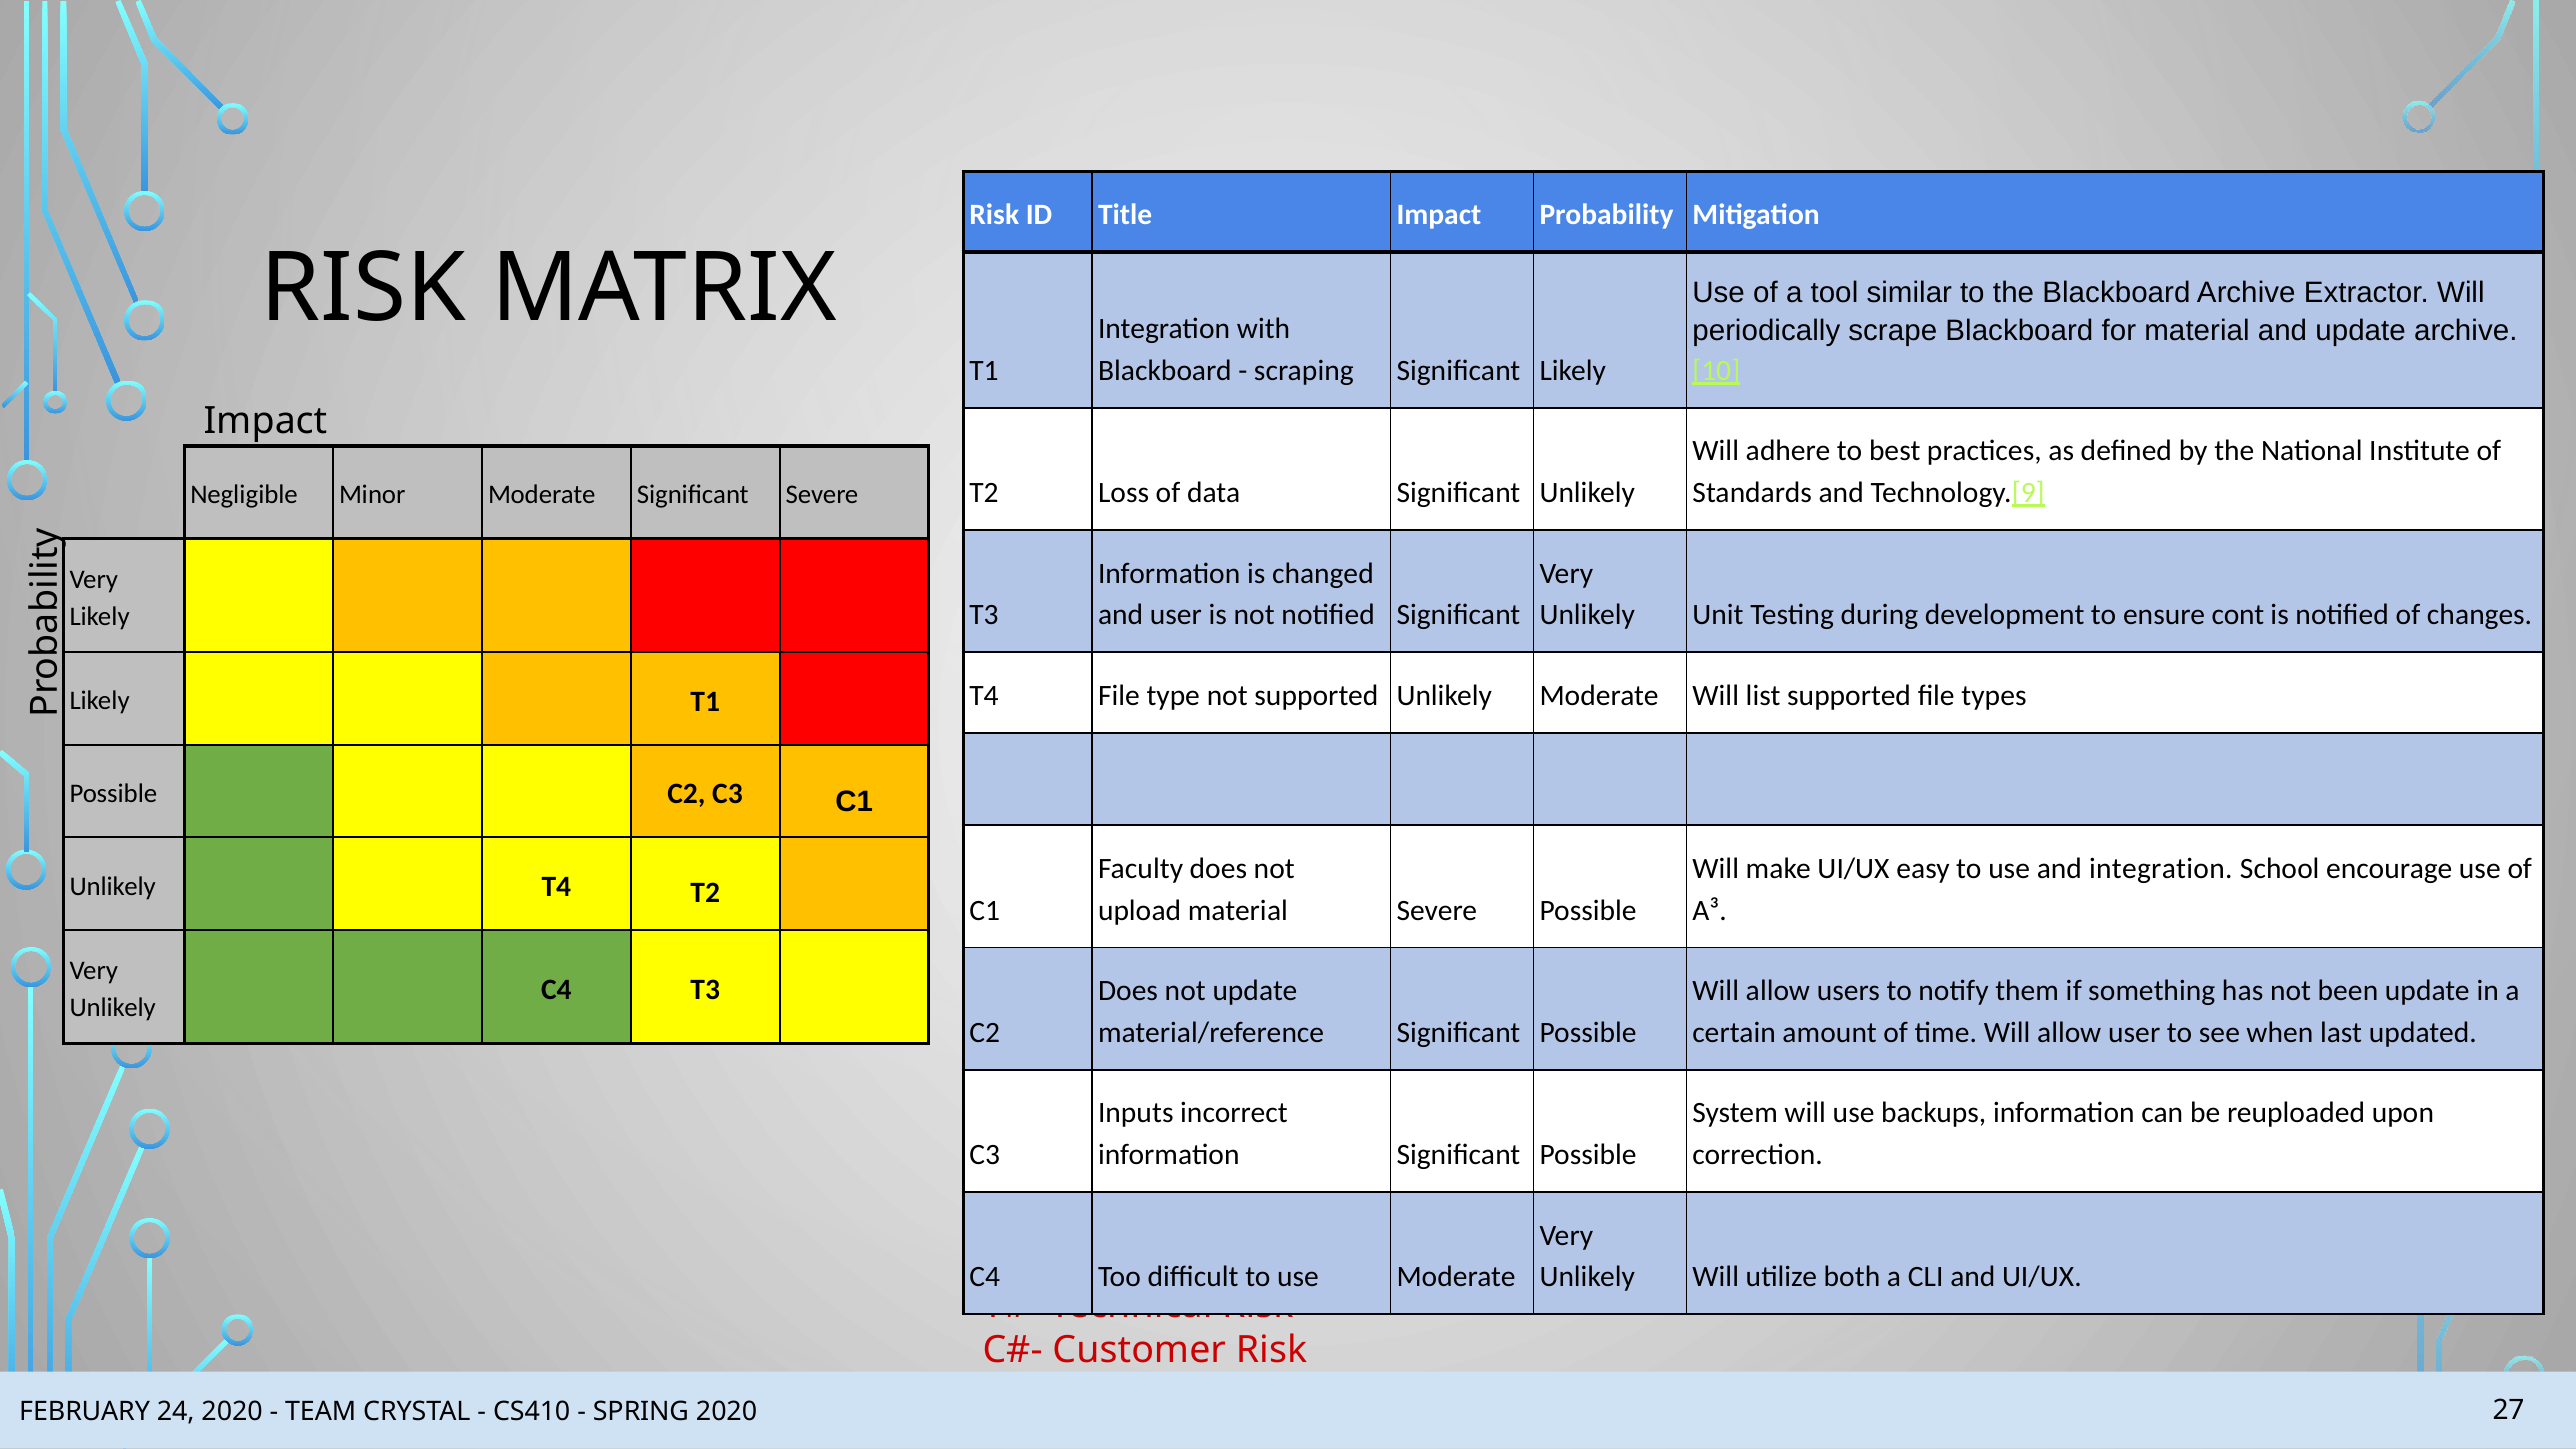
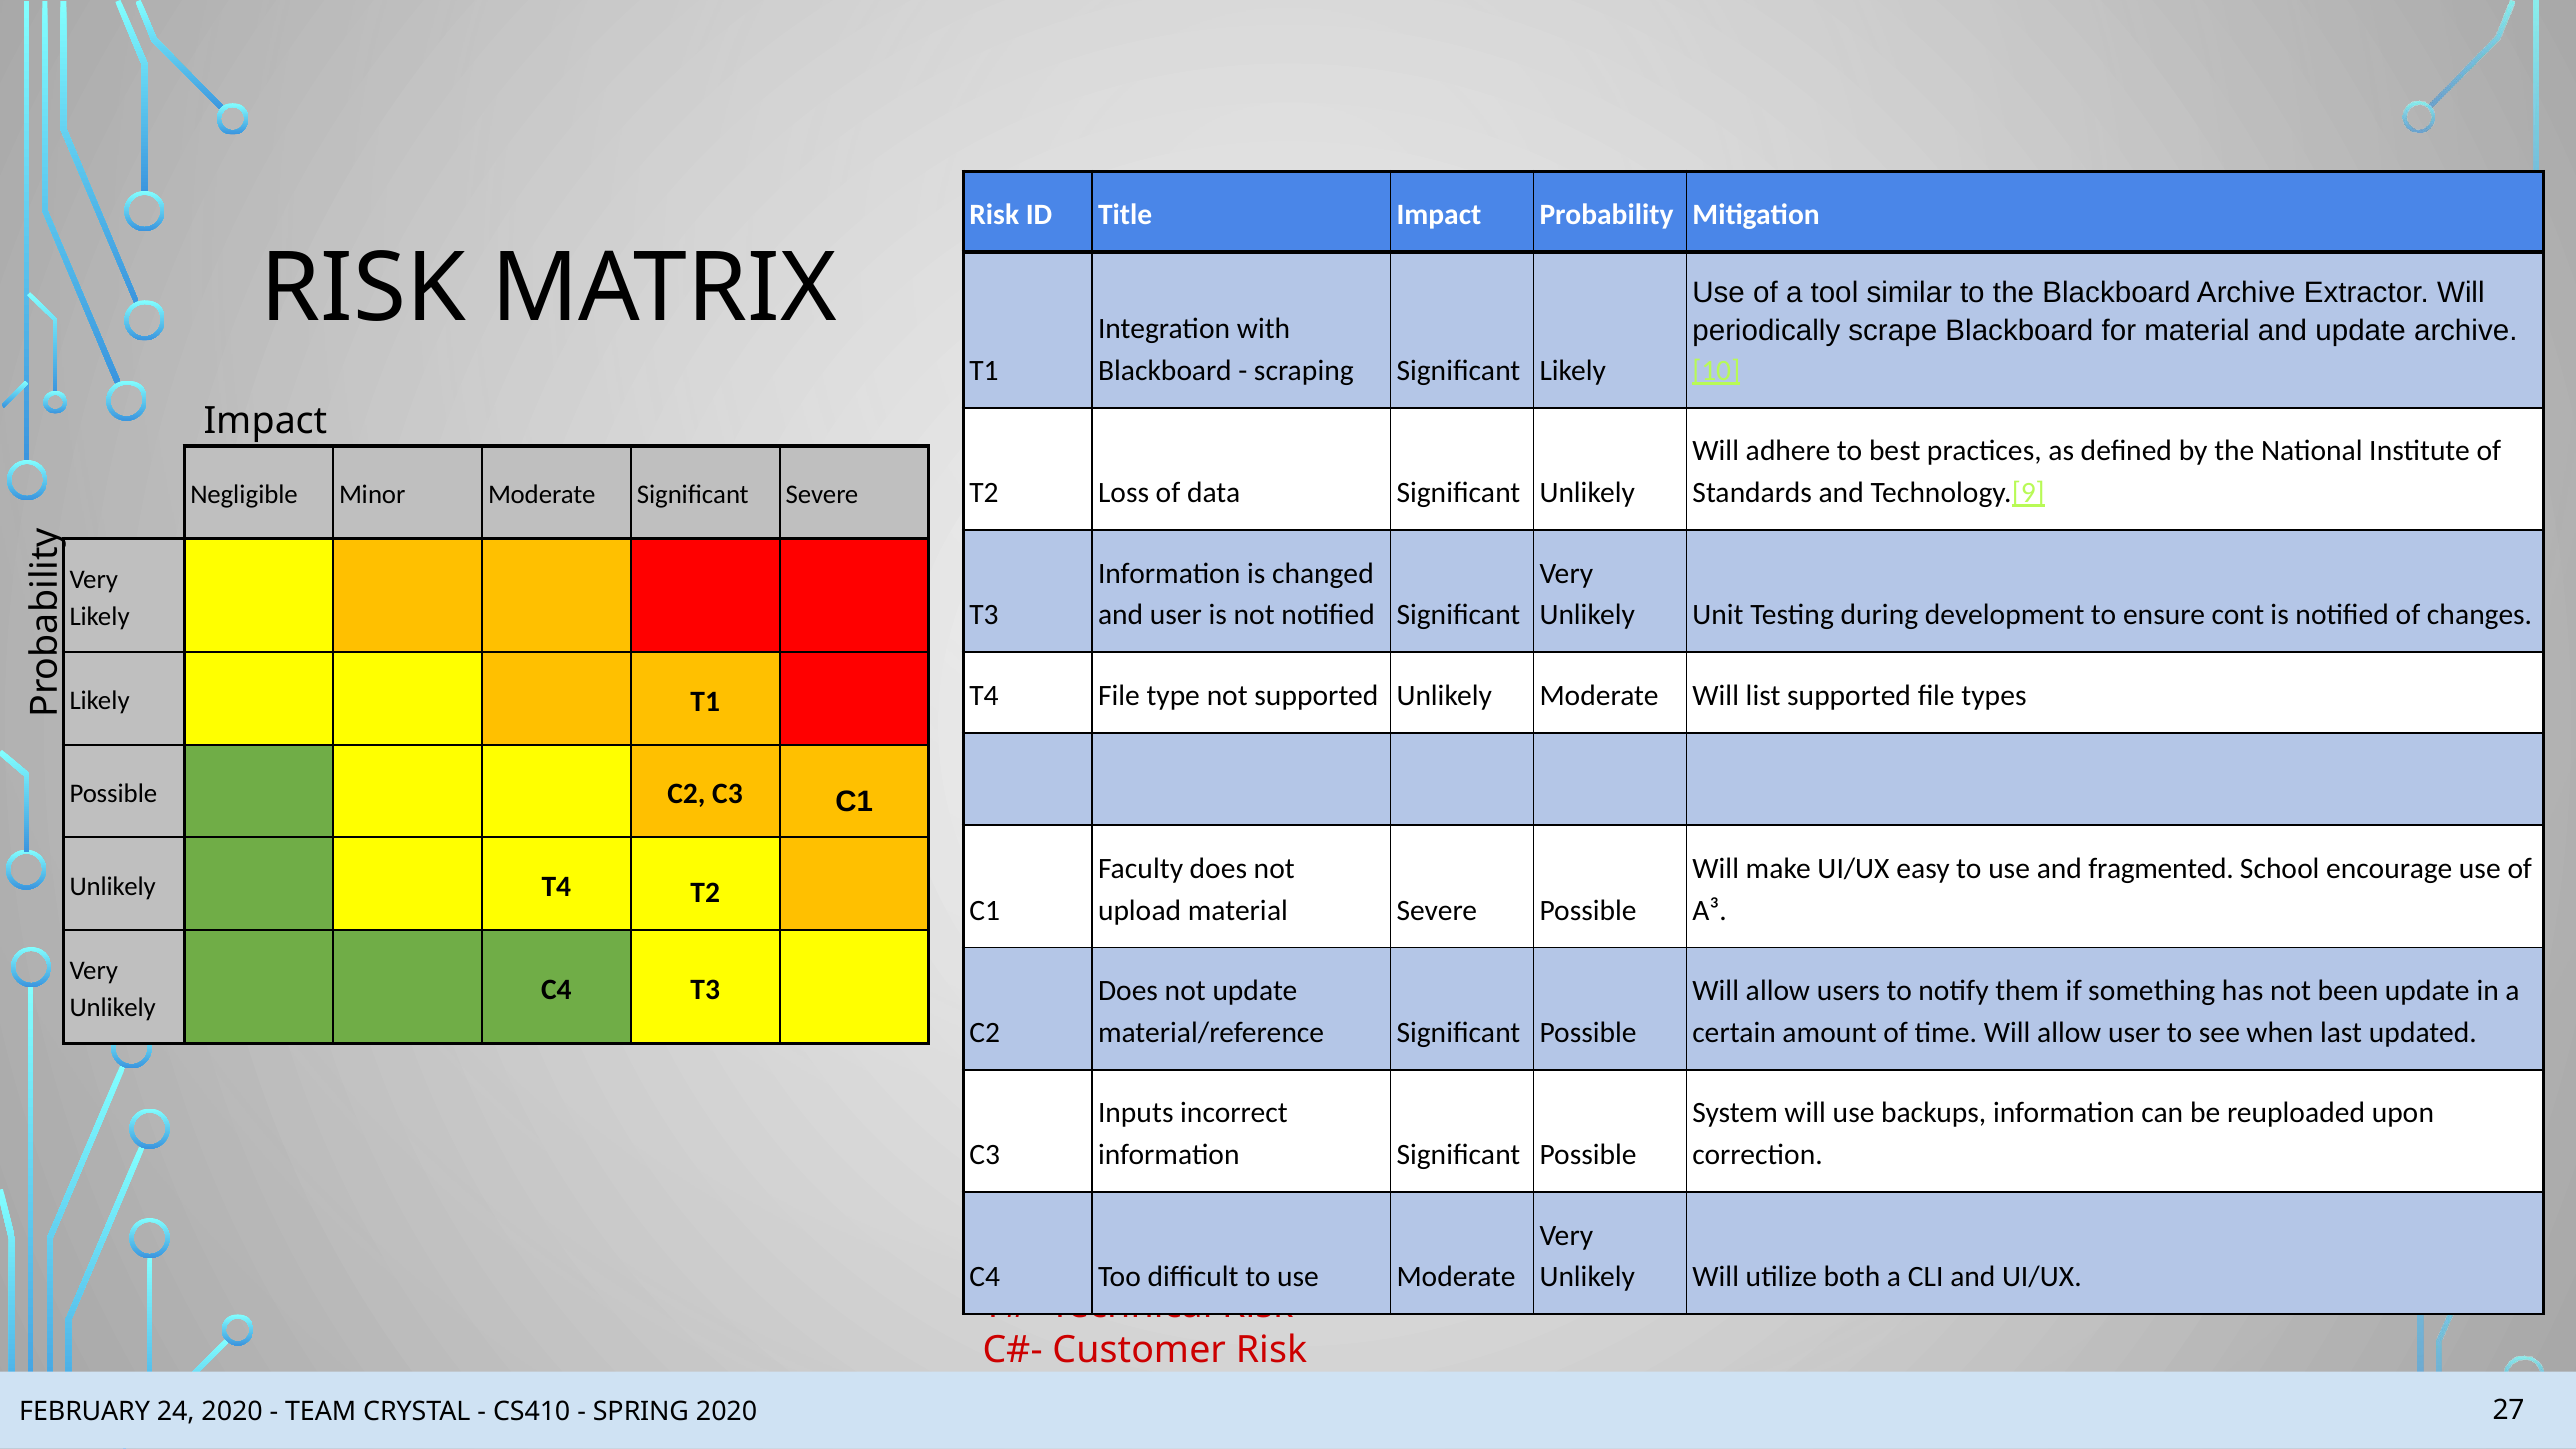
and integration: integration -> fragmented
